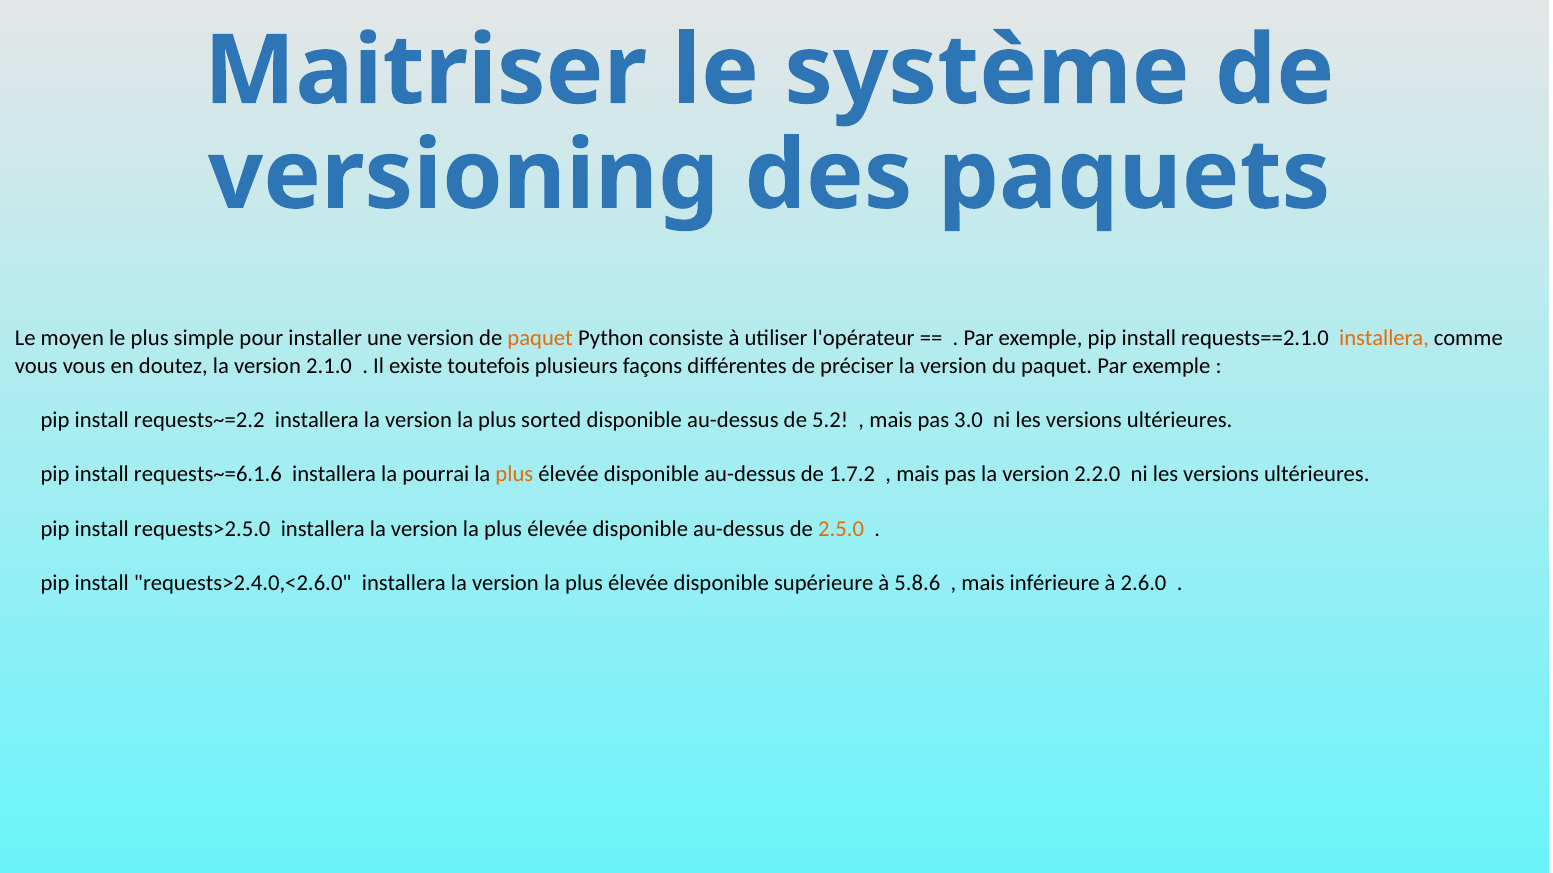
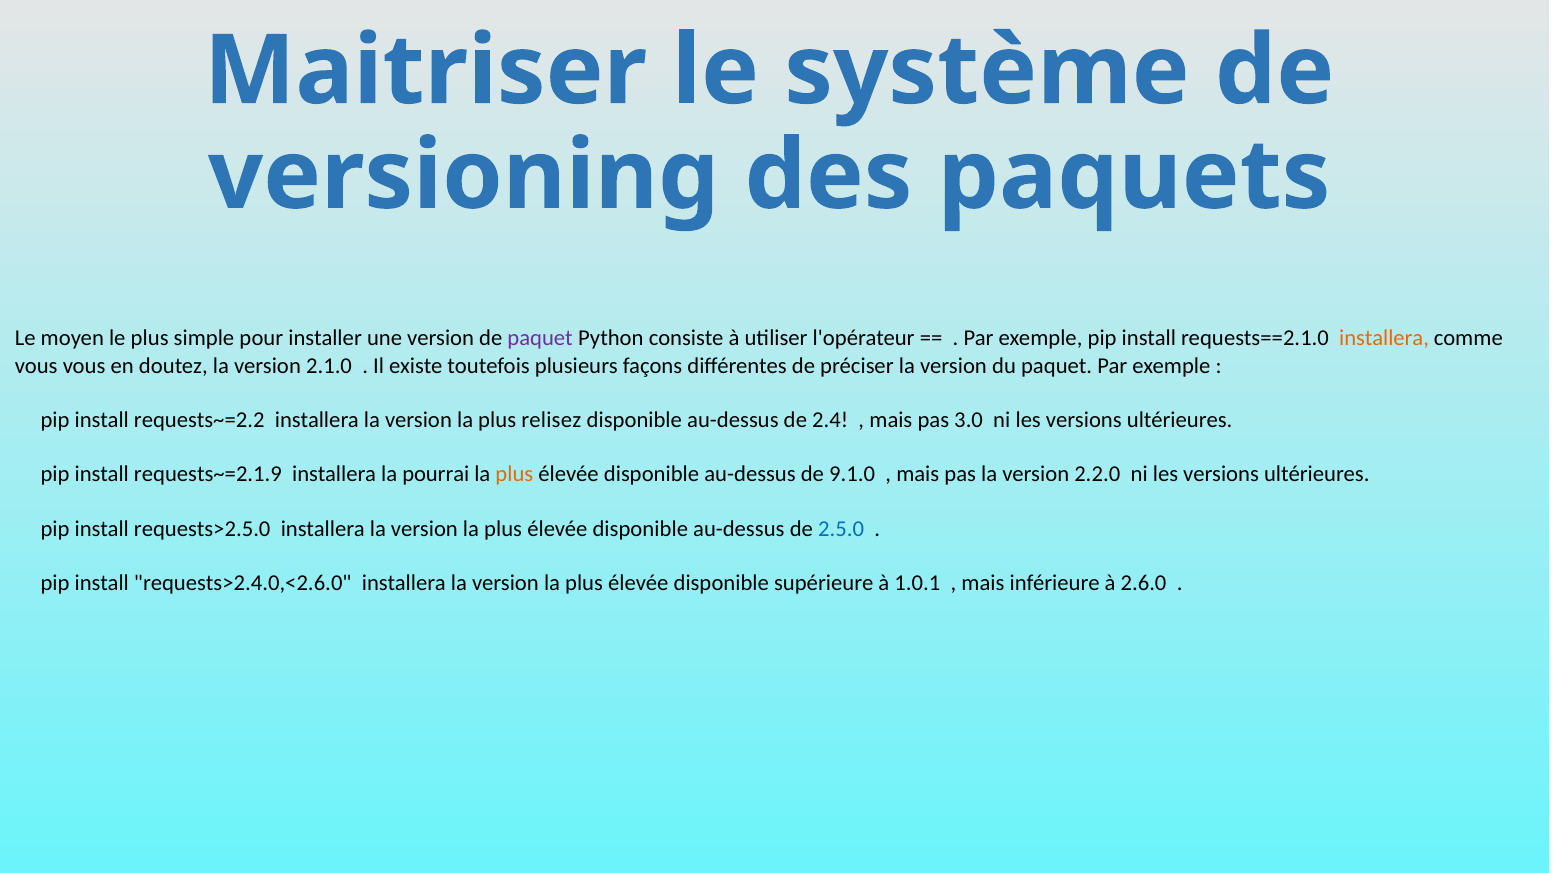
paquet at (540, 339) colour: orange -> purple
sorted: sorted -> relisez
5.2: 5.2 -> 2.4
requests~=6.1.6: requests~=6.1.6 -> requests~=2.1.9
1.7.2: 1.7.2 -> 9.1.0
2.5.0 colour: orange -> blue
5.8.6: 5.8.6 -> 1.0.1
